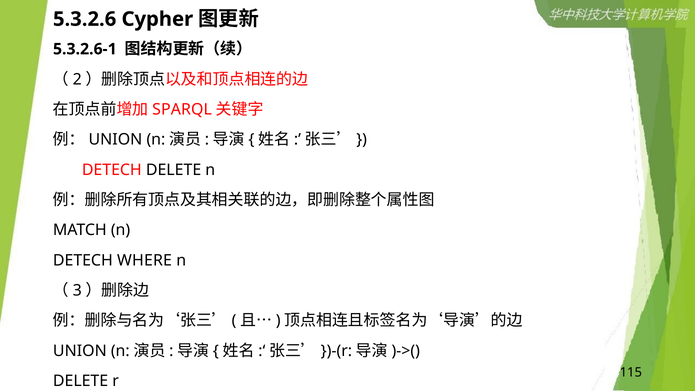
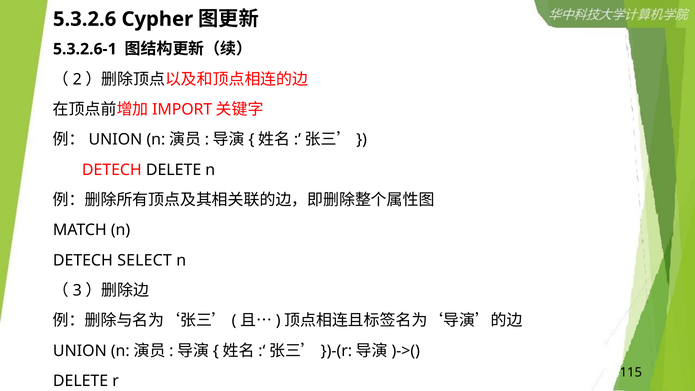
SPARQL: SPARQL -> IMPORT
WHERE: WHERE -> SELECT
